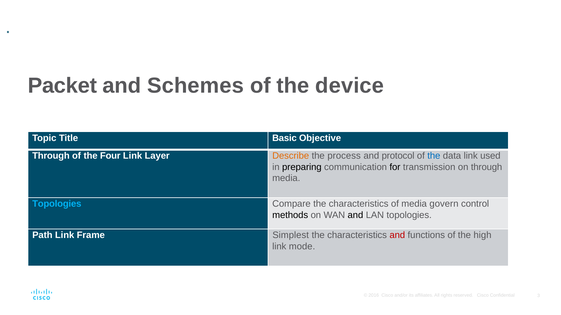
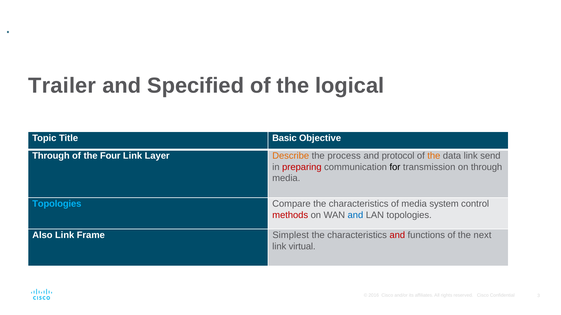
Packet: Packet -> Trailer
Schemes: Schemes -> Specified
device: device -> logical
the at (434, 156) colour: blue -> orange
used: used -> send
preparing colour: black -> red
govern: govern -> system
methods colour: black -> red
and at (355, 215) colour: black -> blue
Path: Path -> Also
high: high -> next
mode: mode -> virtual
